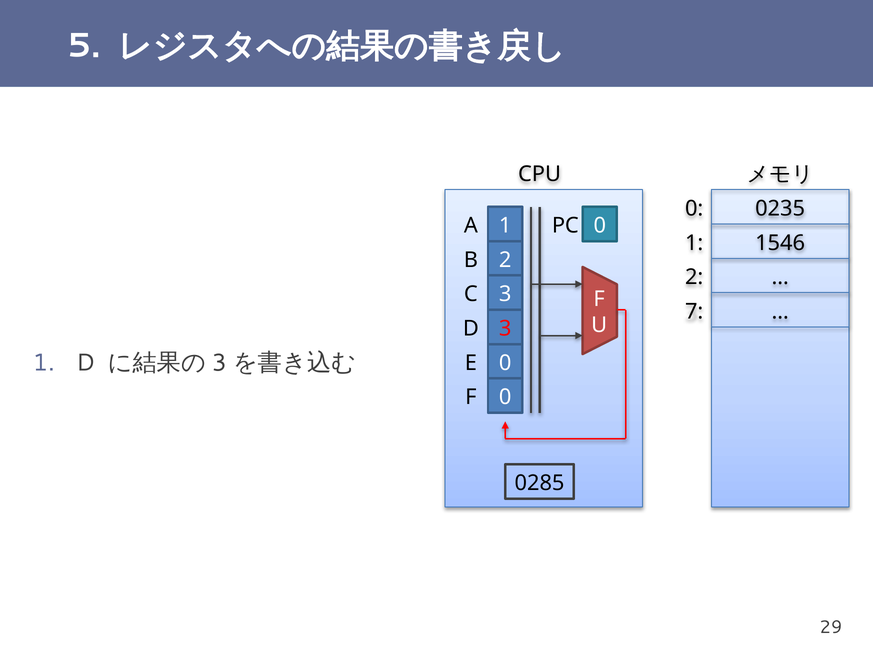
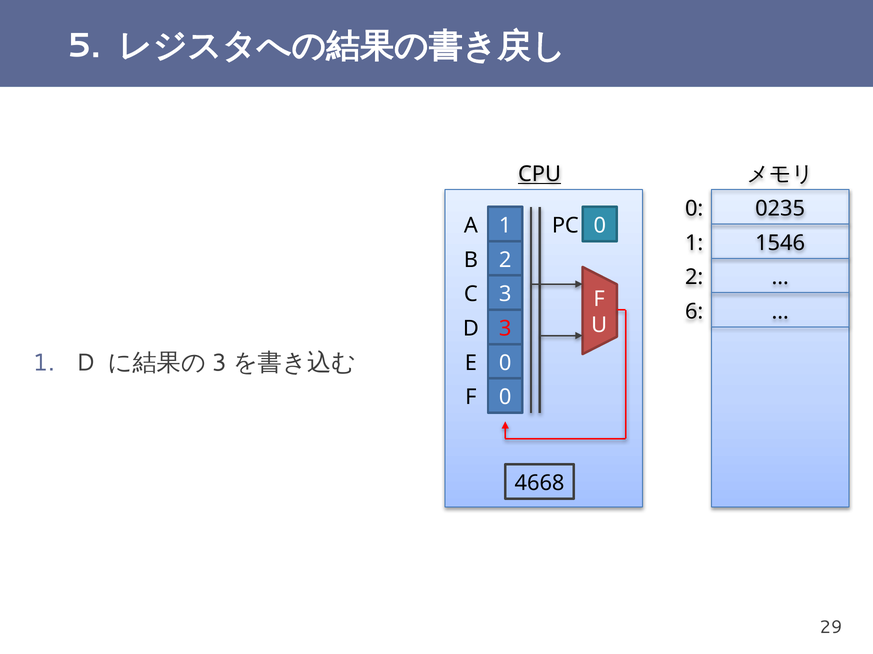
CPU underline: none -> present
7: 7 -> 6
0285: 0285 -> 4668
